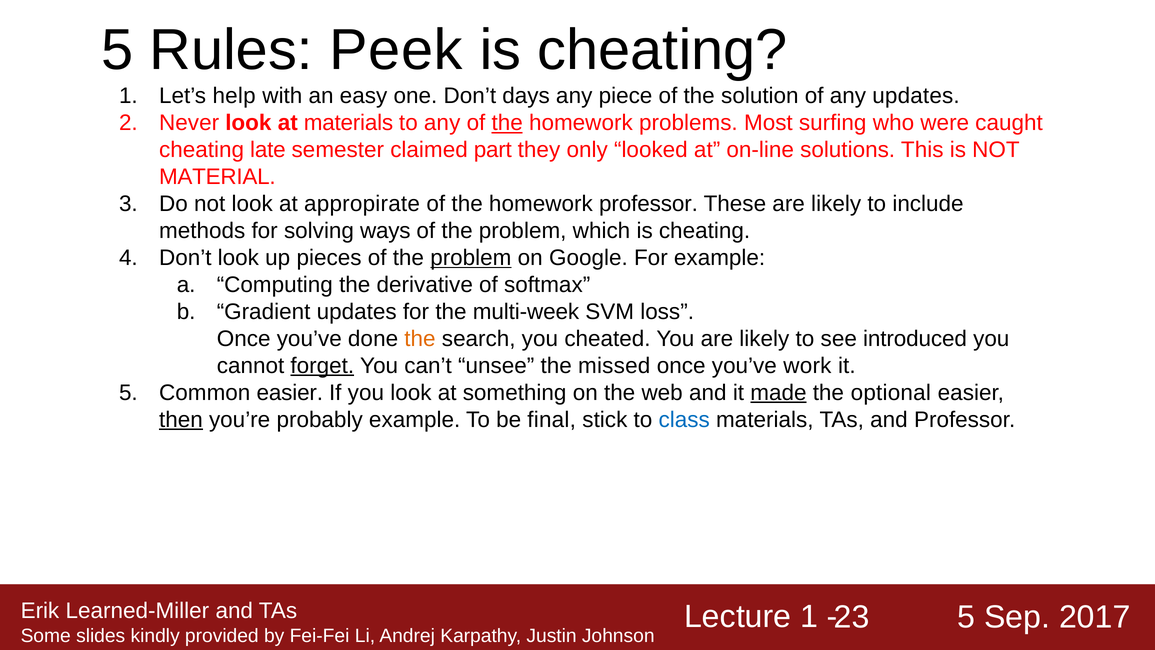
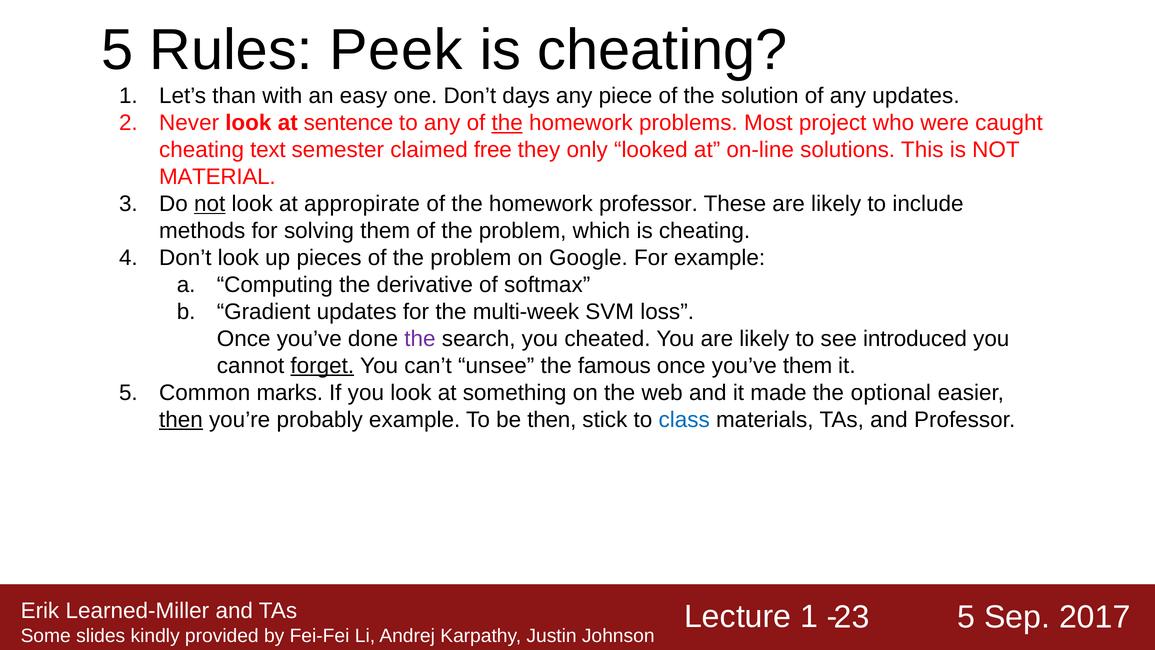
help: help -> than
at materials: materials -> sentence
surfing: surfing -> project
late: late -> text
part: part -> free
not at (210, 204) underline: none -> present
solving ways: ways -> them
problem at (471, 258) underline: present -> none
the at (420, 339) colour: orange -> purple
missed: missed -> famous
you’ve work: work -> them
Common easier: easier -> marks
made underline: present -> none
be final: final -> then
